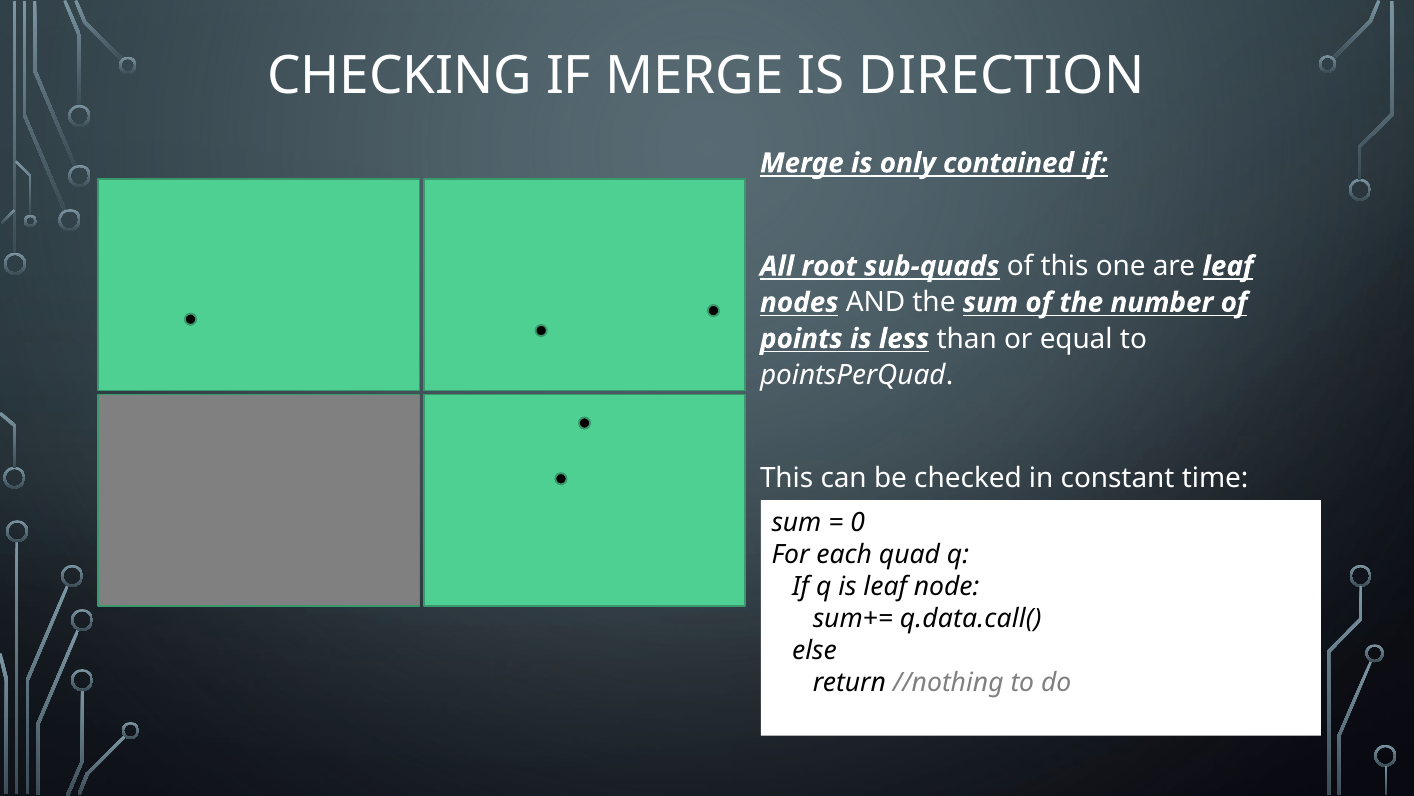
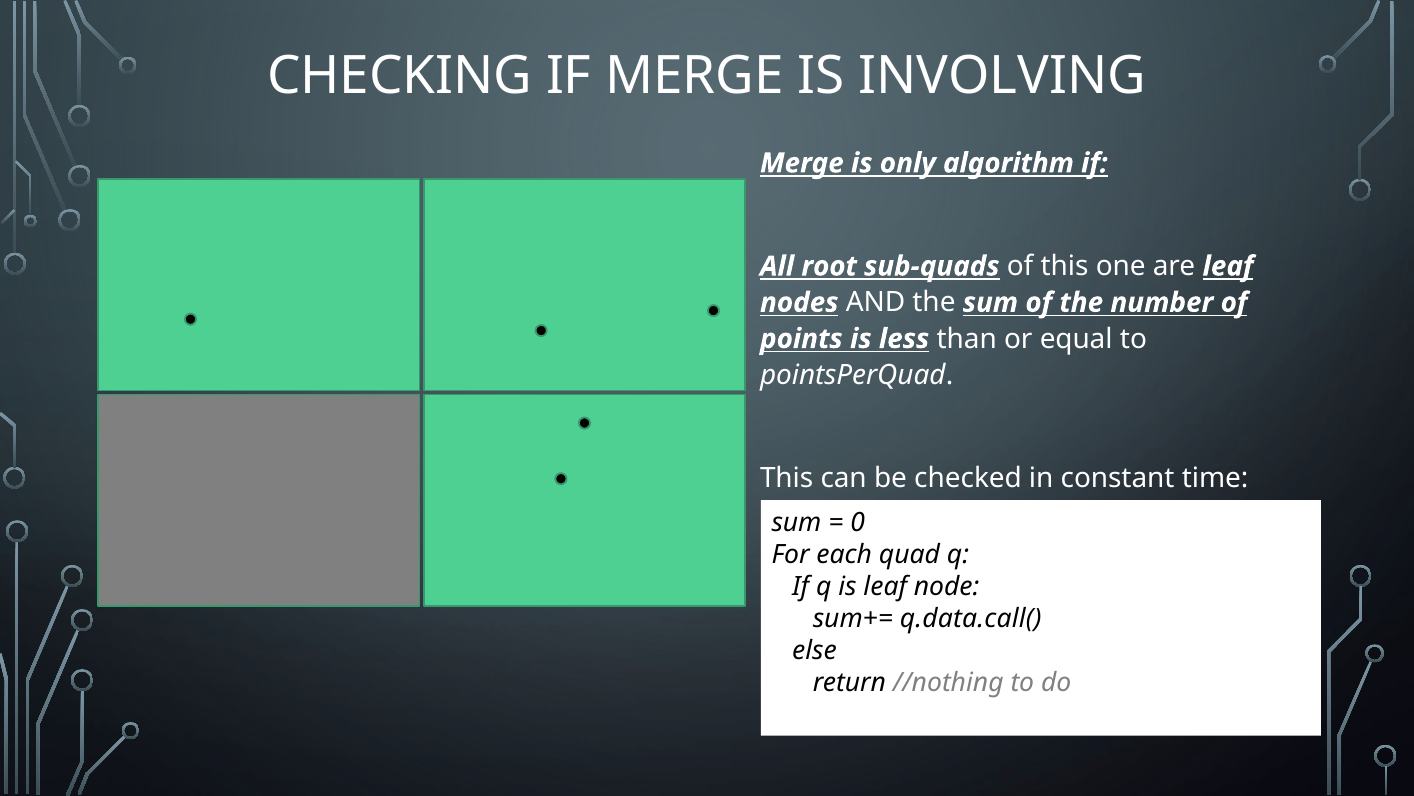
DIRECTION: DIRECTION -> INVOLVING
contained: contained -> algorithm
